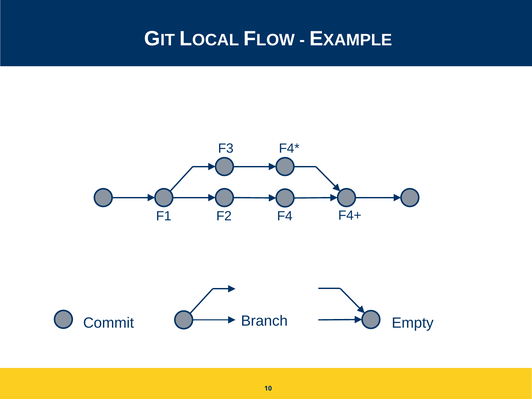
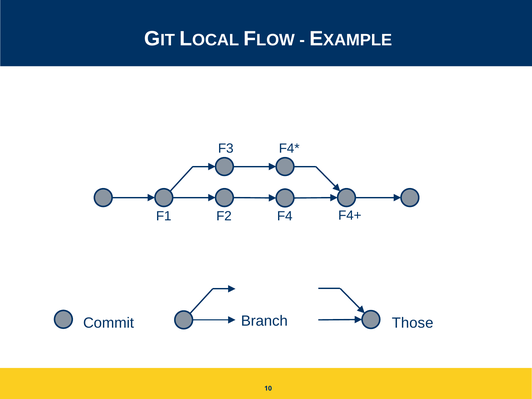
Empty: Empty -> Those
